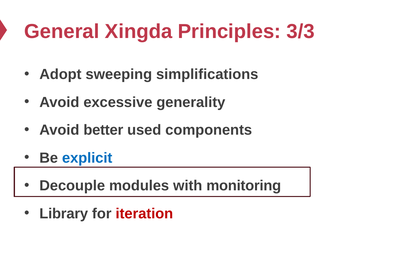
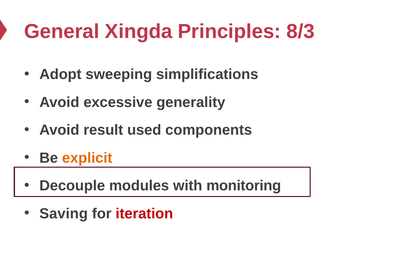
3/3: 3/3 -> 8/3
better: better -> result
explicit colour: blue -> orange
Library: Library -> Saving
